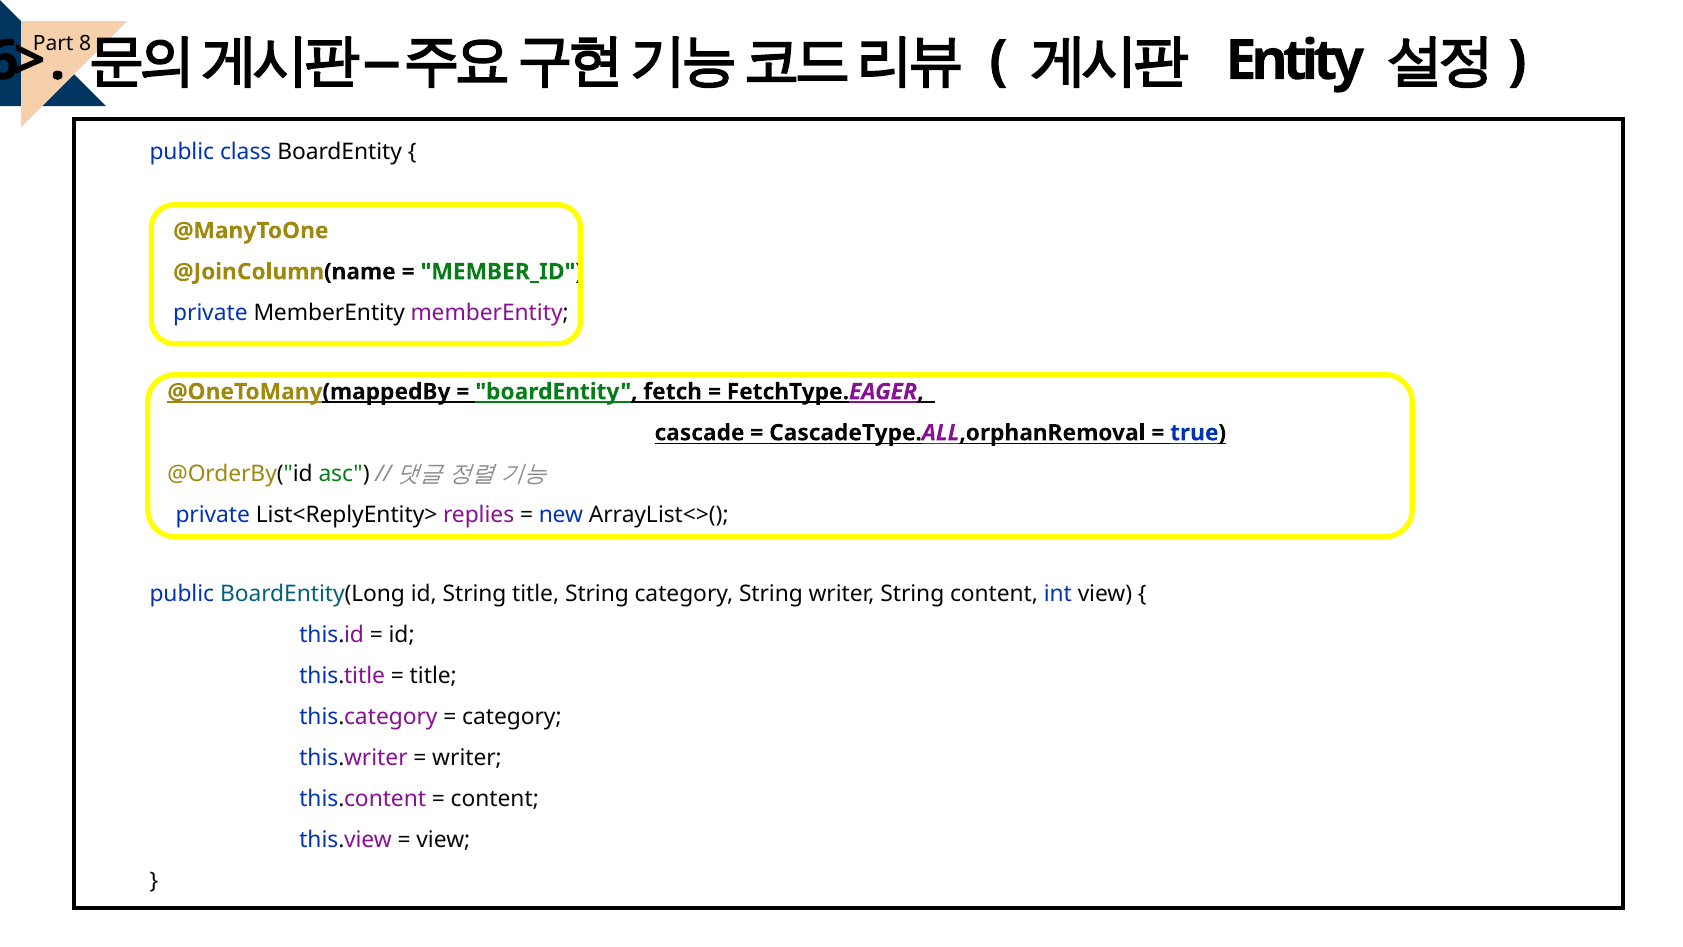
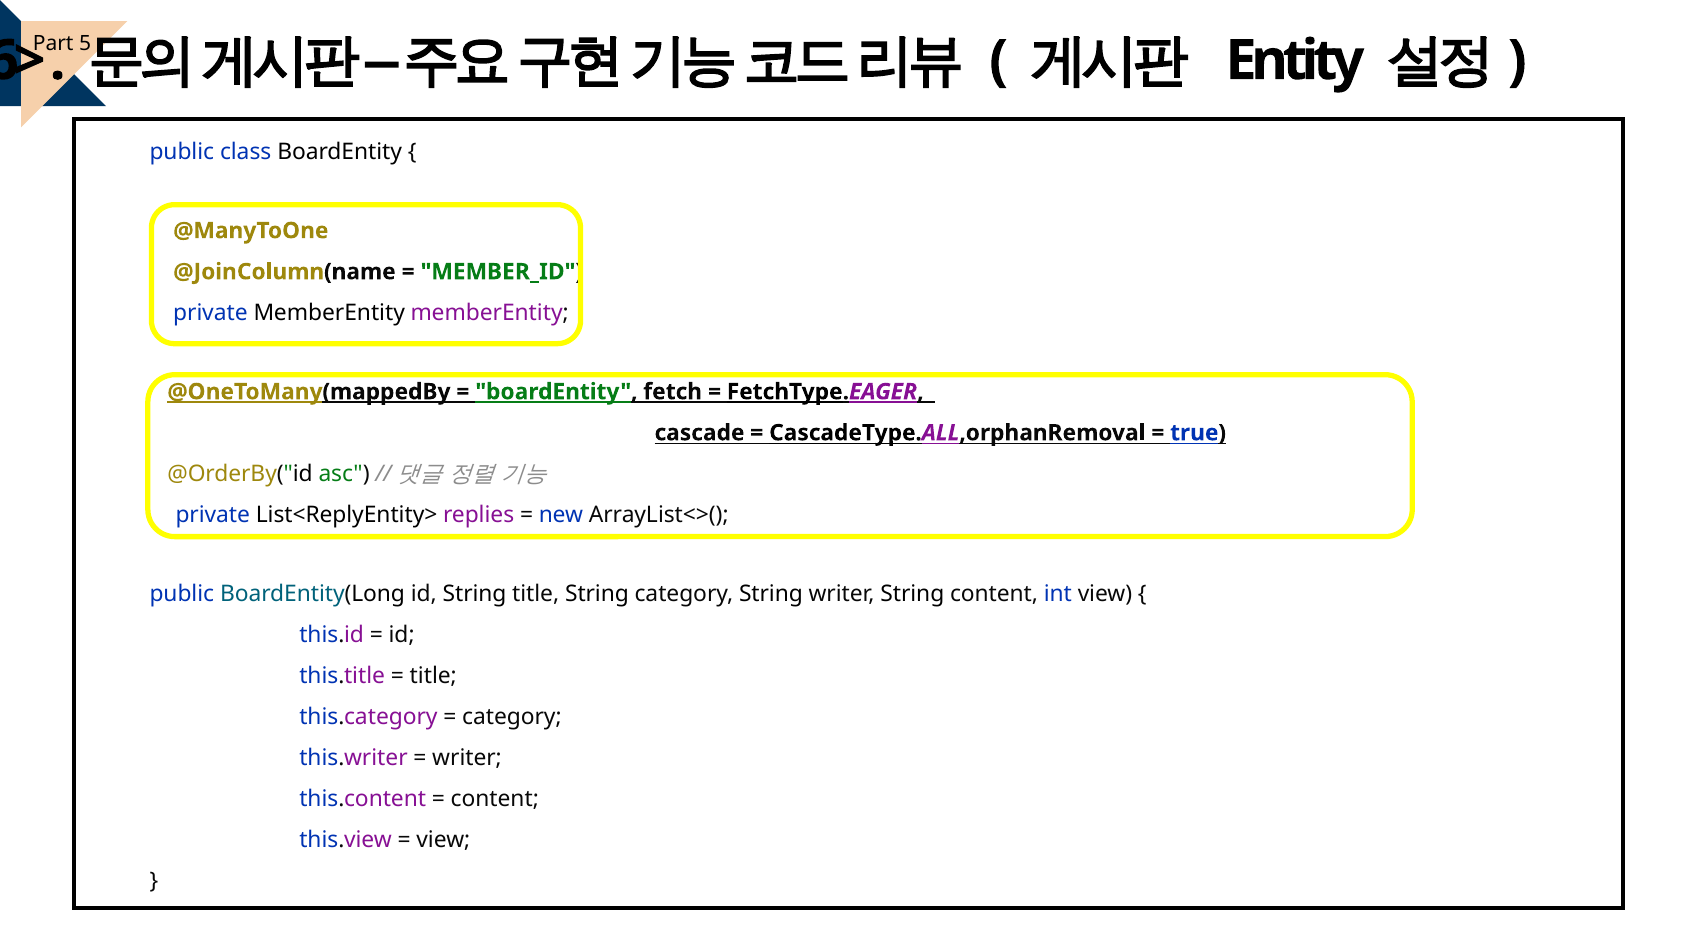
8: 8 -> 5
